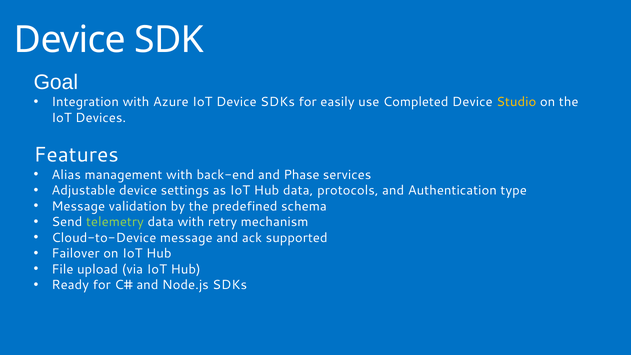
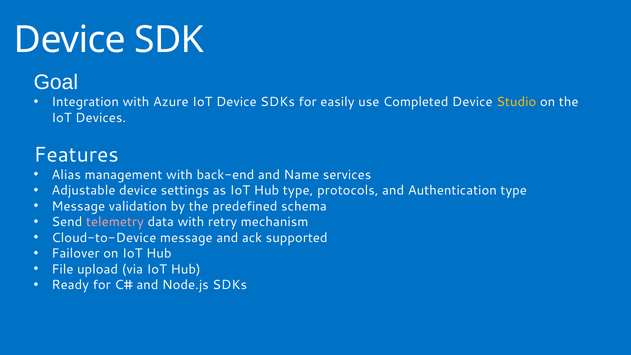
Phase: Phase -> Name
Hub data: data -> type
telemetry colour: light green -> pink
